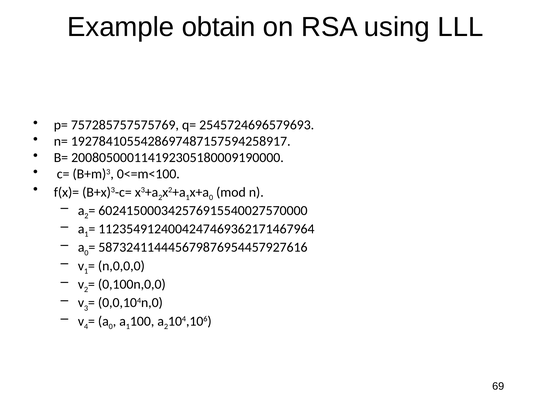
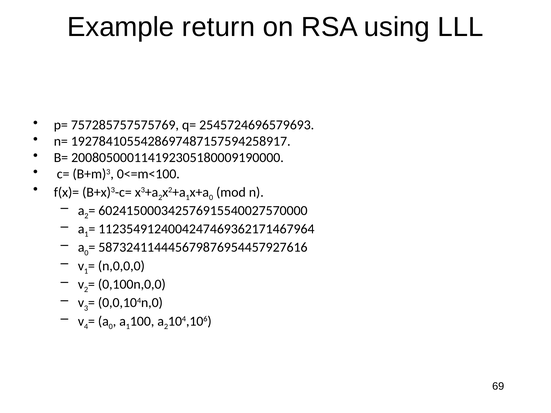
obtain: obtain -> return
